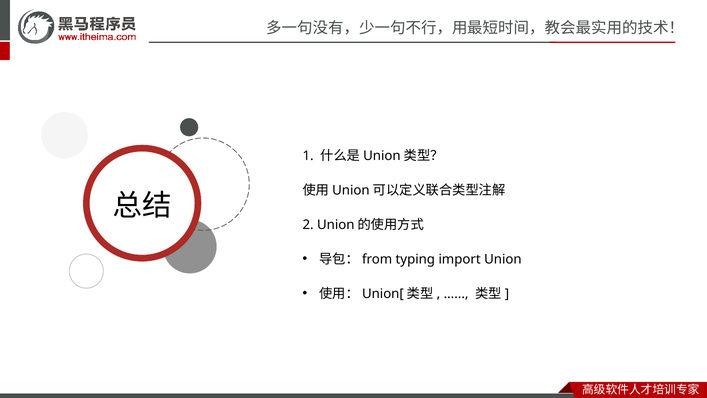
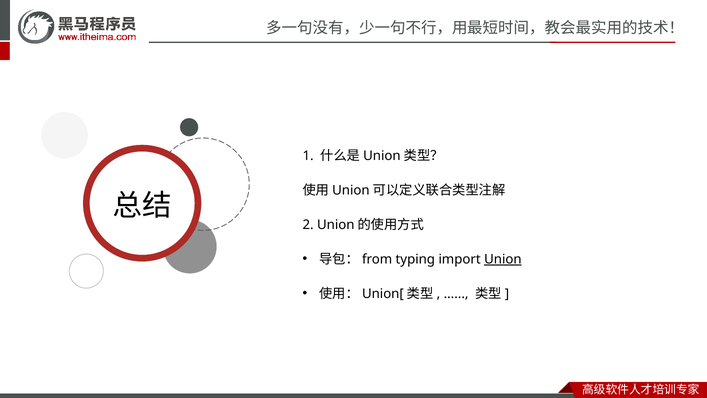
Union underline: none -> present
